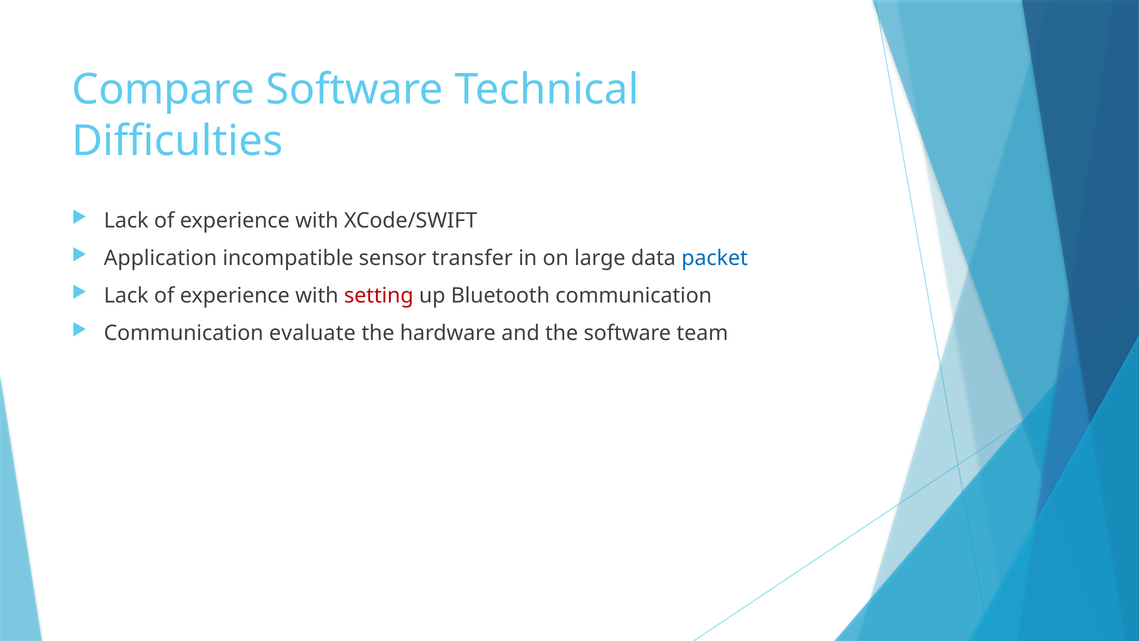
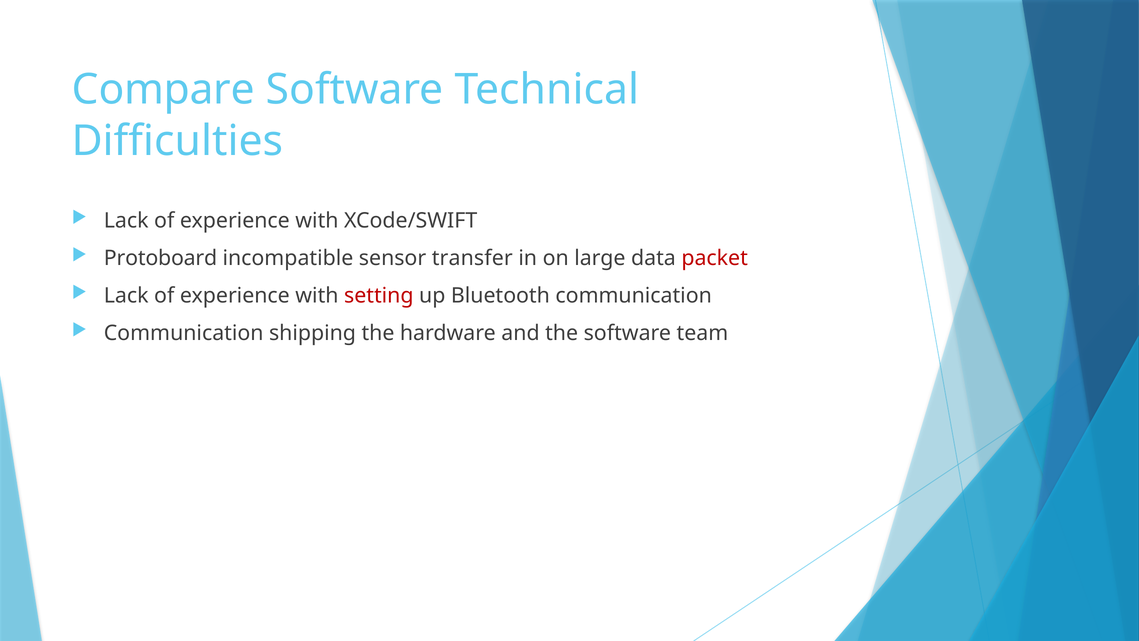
Application: Application -> Protoboard
packet colour: blue -> red
evaluate: evaluate -> shipping
